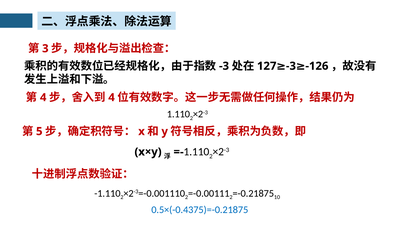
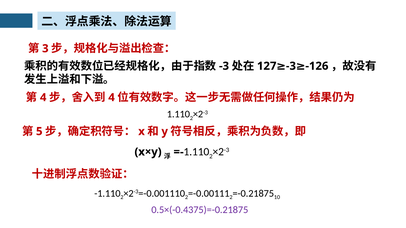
0.5×(-0.4375)=-0.21875 colour: blue -> purple
